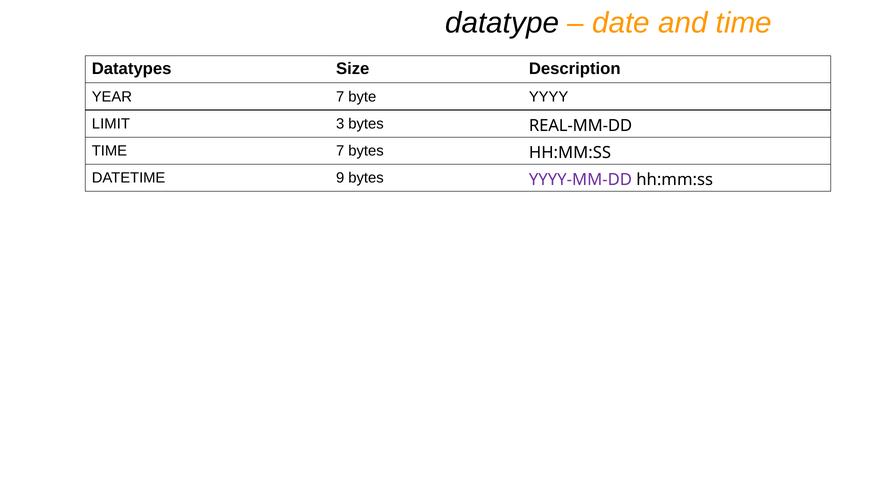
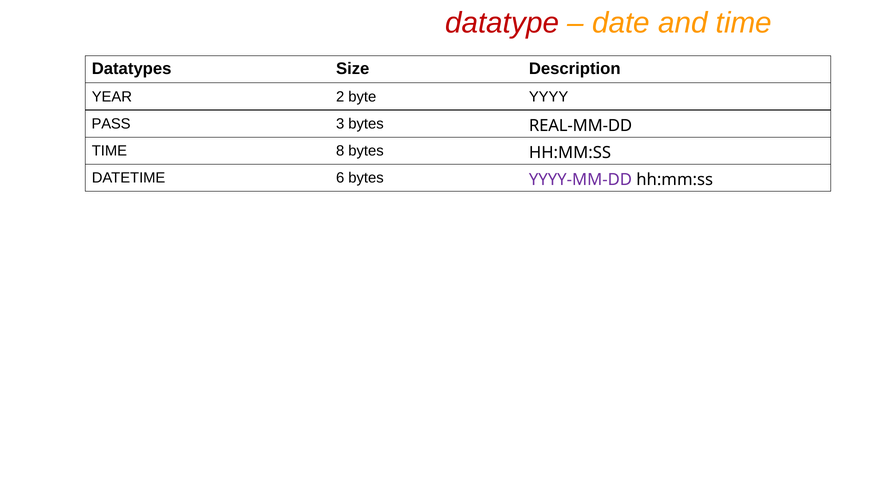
datatype colour: black -> red
YEAR 7: 7 -> 2
LIMIT: LIMIT -> PASS
TIME 7: 7 -> 8
9: 9 -> 6
